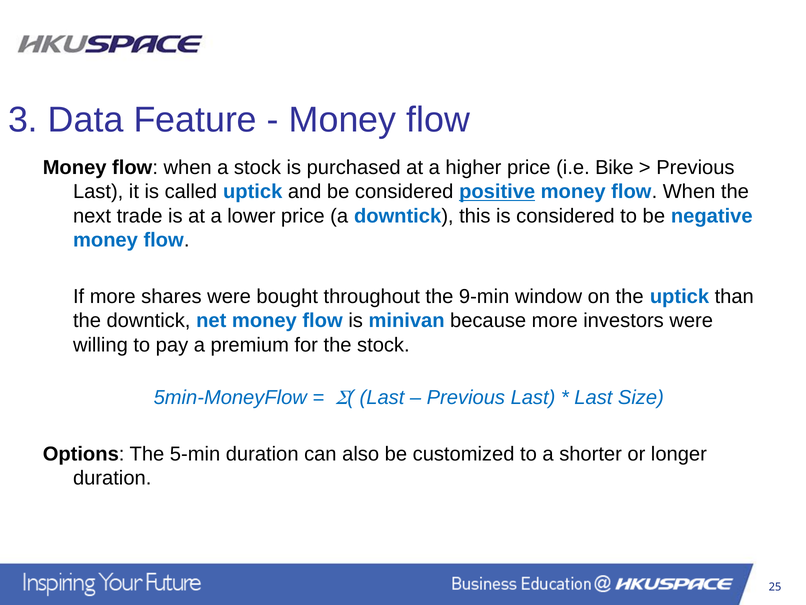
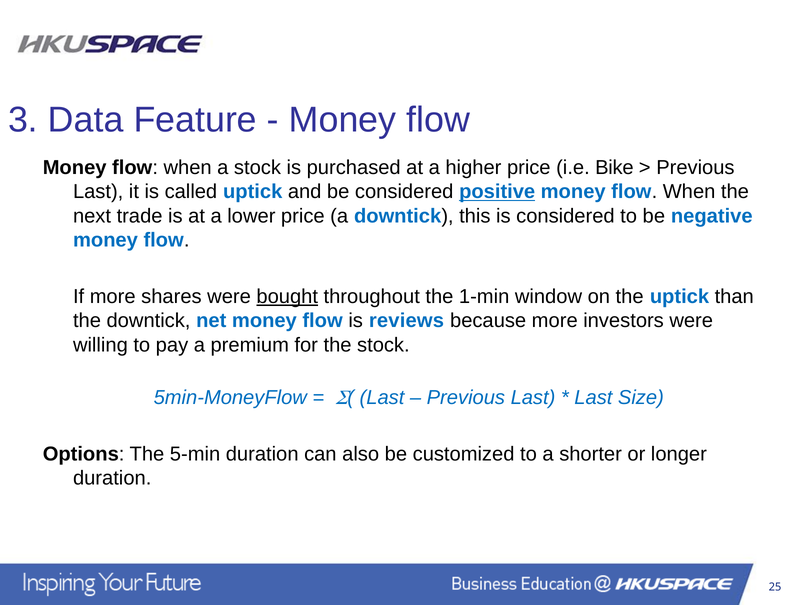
bought underline: none -> present
9-min: 9-min -> 1-min
minivan: minivan -> reviews
